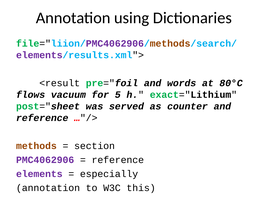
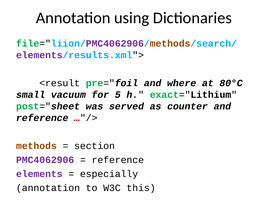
words: words -> where
flows: flows -> small
